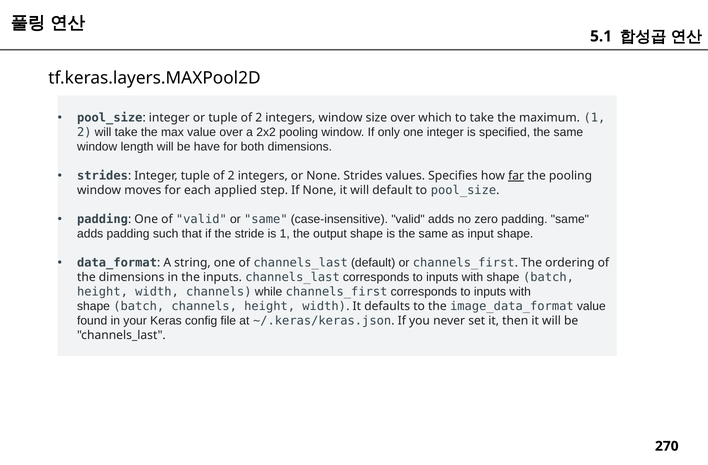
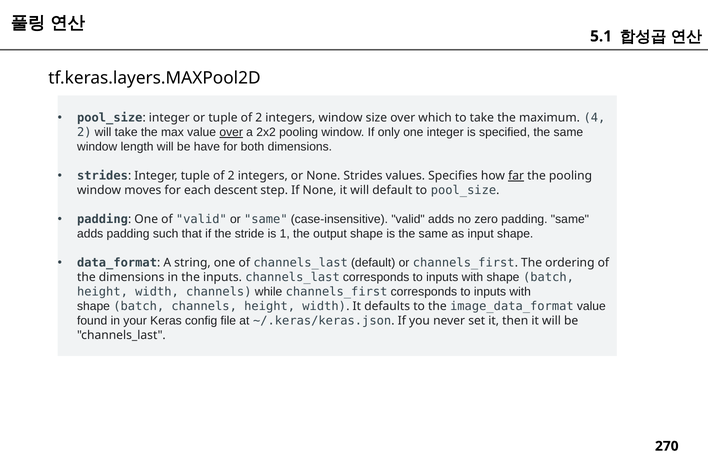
maximum 1: 1 -> 4
over at (231, 132) underline: none -> present
applied: applied -> descent
